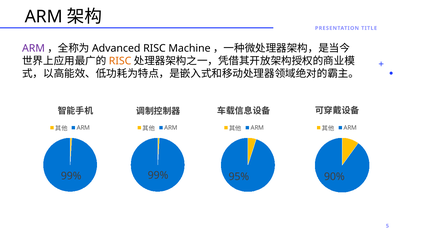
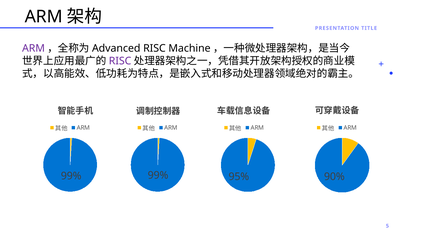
RISC at (120, 61) colour: orange -> purple
